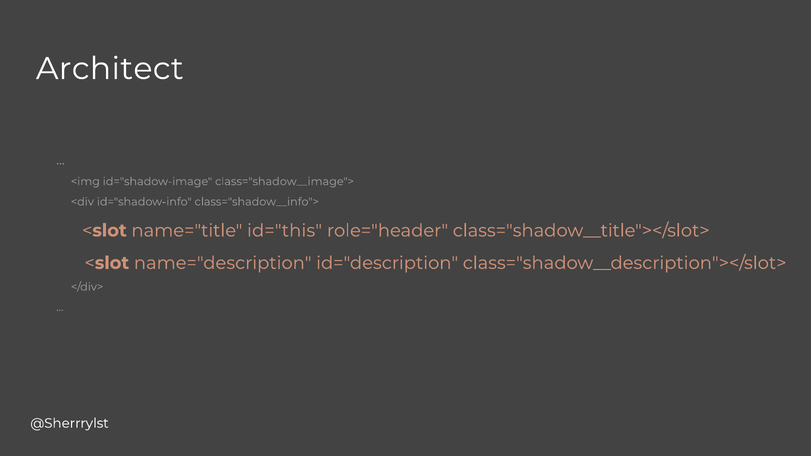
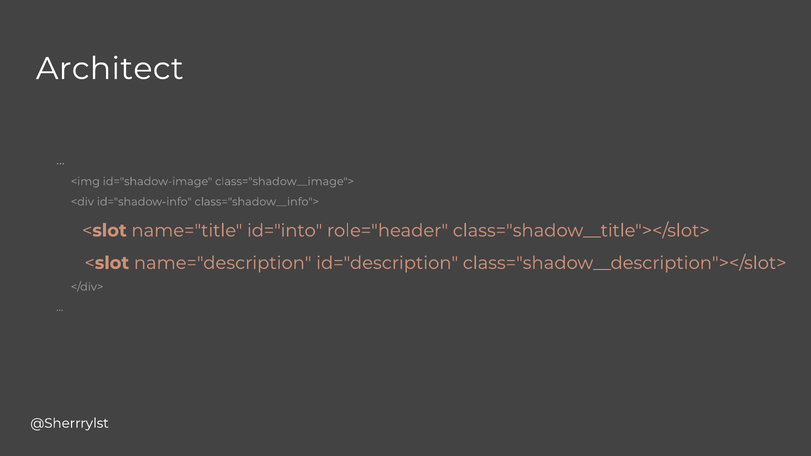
id="this: id="this -> id="into
